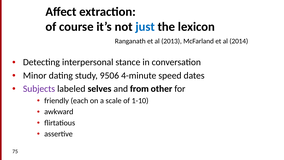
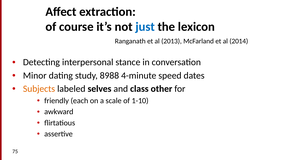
9506: 9506 -> 8988
Subjects colour: purple -> orange
from: from -> class
